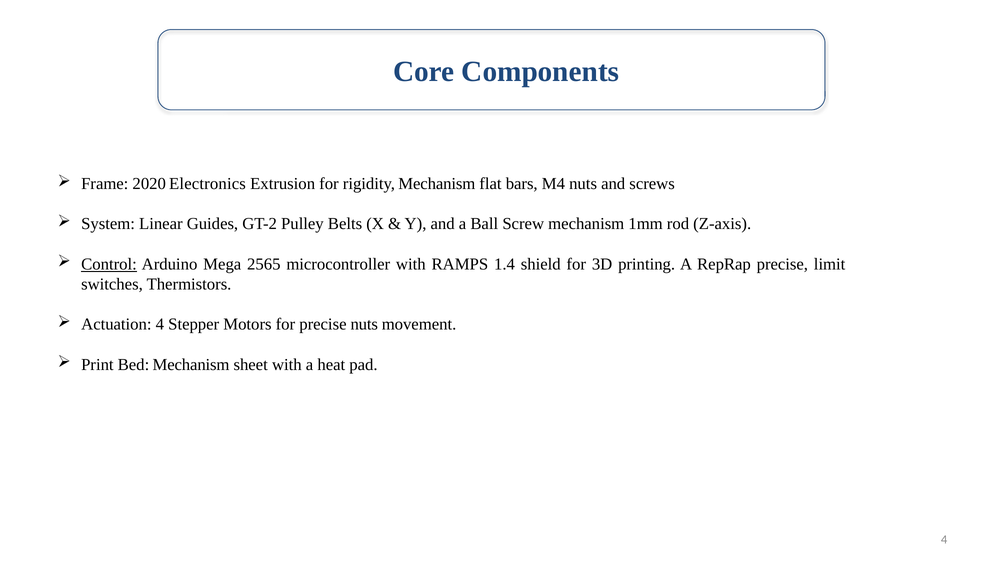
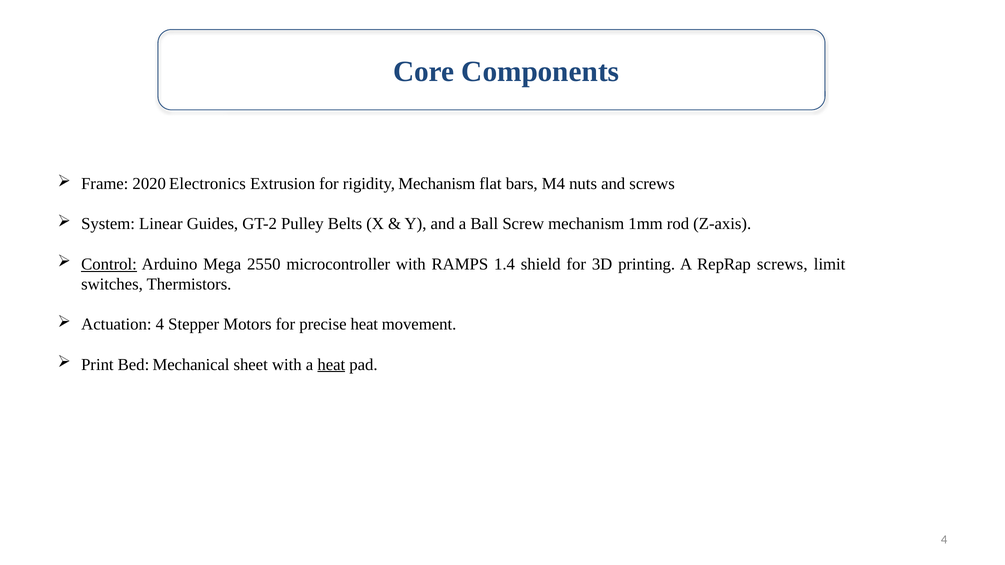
2565: 2565 -> 2550
RepRap precise: precise -> screws
precise nuts: nuts -> heat
Bed Mechanism: Mechanism -> Mechanical
heat at (331, 365) underline: none -> present
